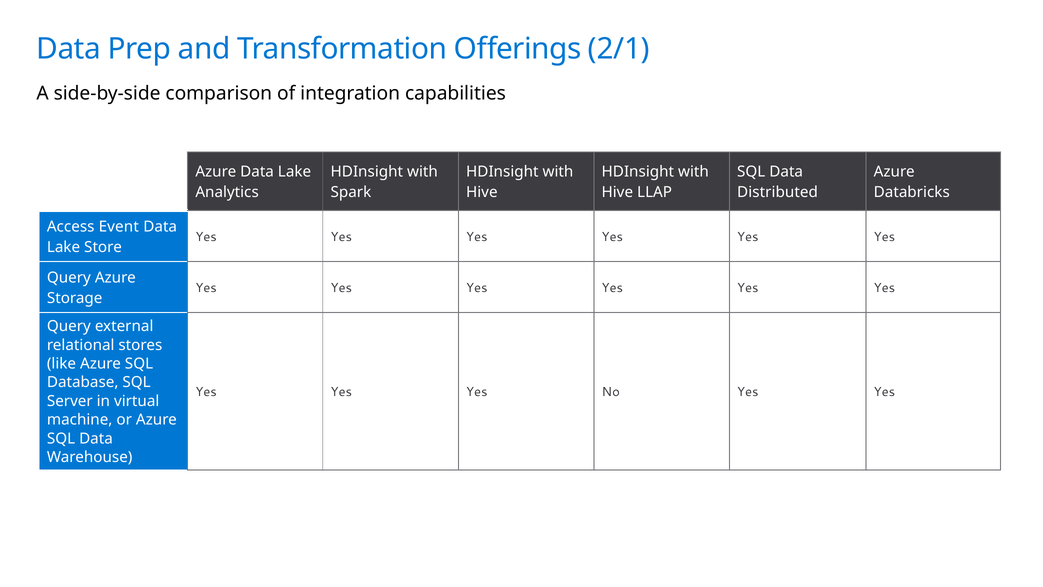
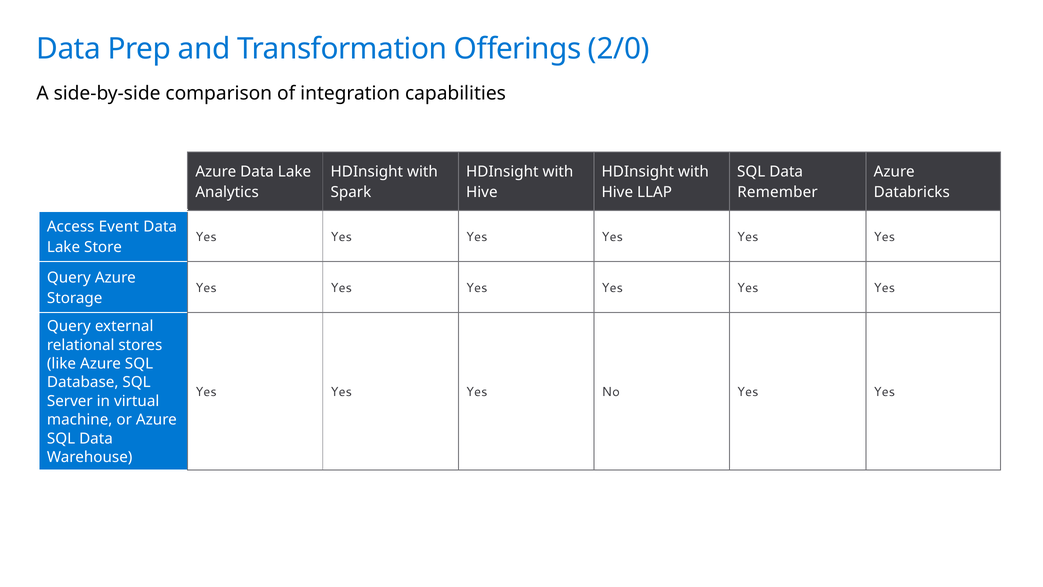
2/1: 2/1 -> 2/0
Distributed: Distributed -> Remember
